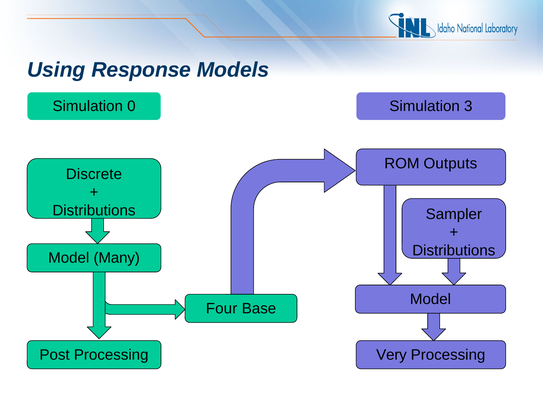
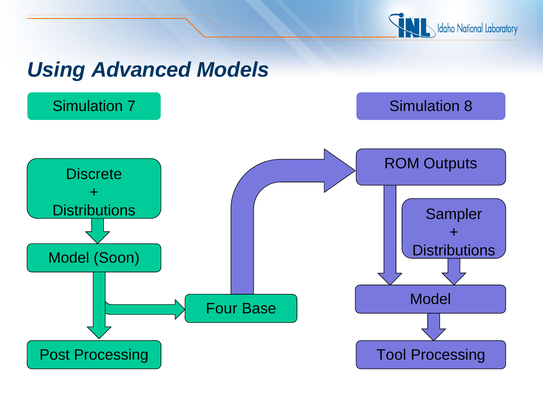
Response: Response -> Advanced
0: 0 -> 7
3: 3 -> 8
Many: Many -> Soon
Very: Very -> Tool
